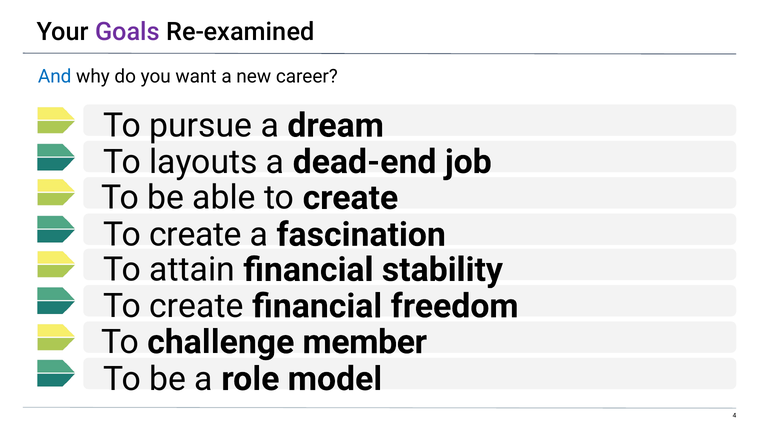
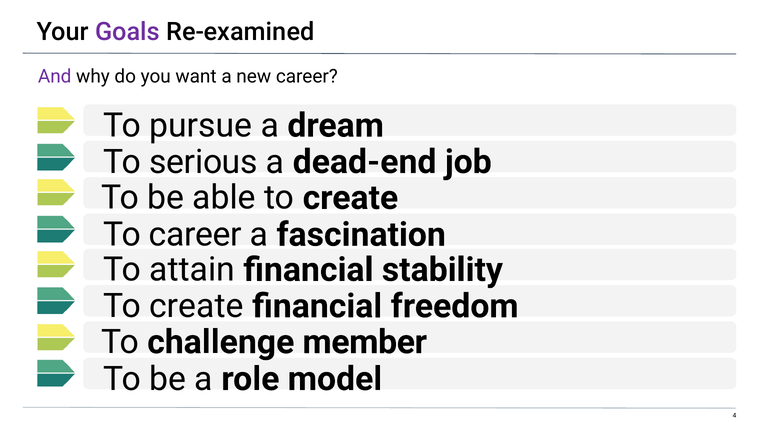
And colour: blue -> purple
layouts: layouts -> serious
create at (195, 235): create -> career
